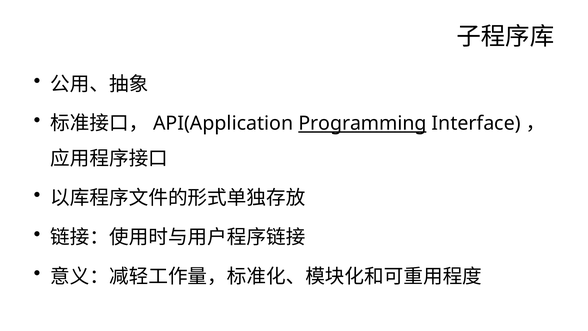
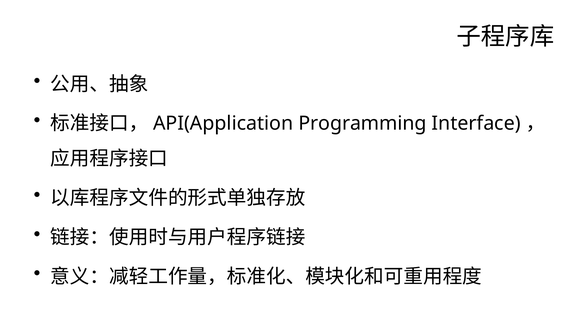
Programming underline: present -> none
